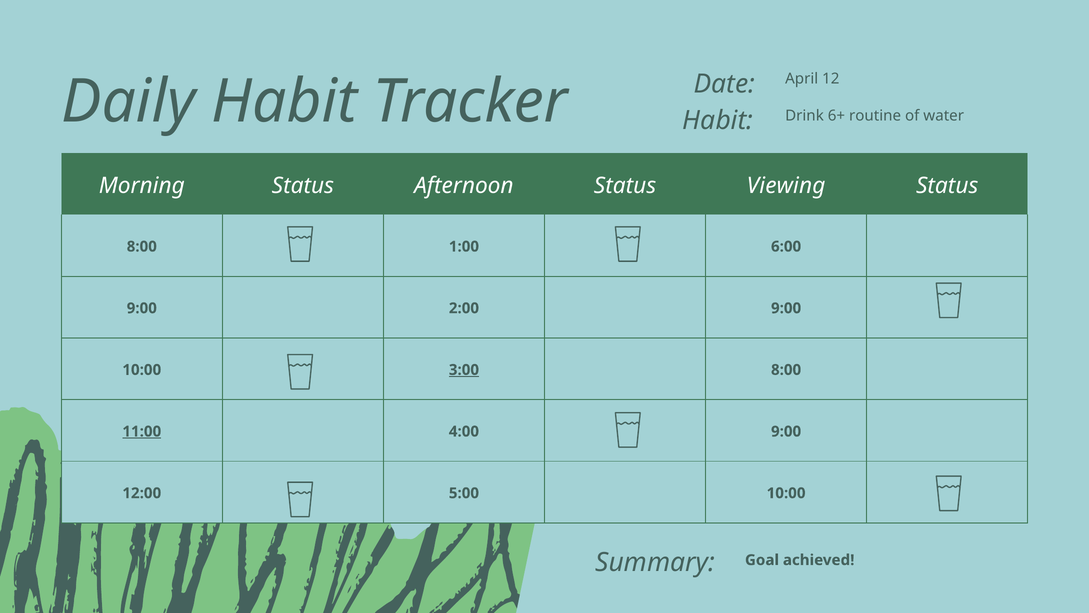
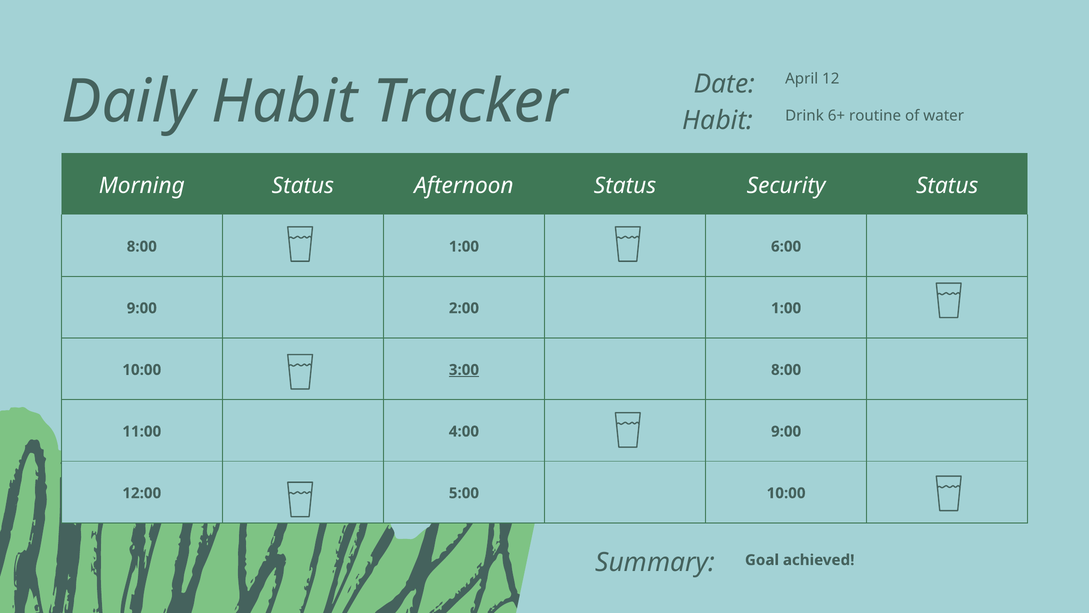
Viewing: Viewing -> Security
2:00 9:00: 9:00 -> 1:00
11:00 underline: present -> none
